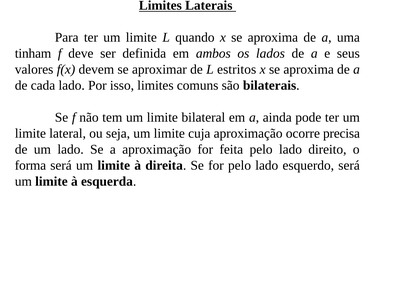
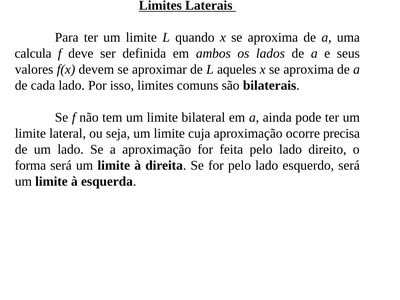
tinham: tinham -> calcula
estritos: estritos -> aqueles
